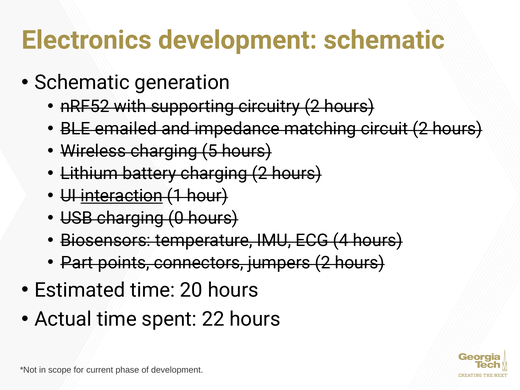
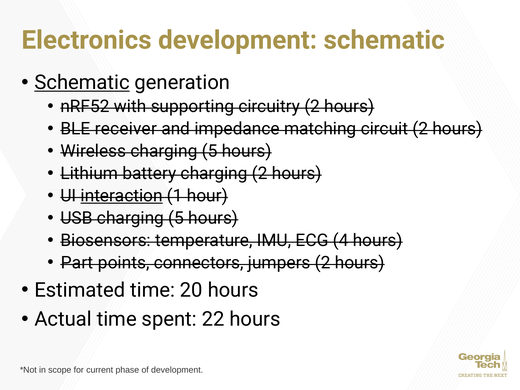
Schematic at (82, 83) underline: none -> present
emailed: emailed -> receiver
USB charging 0: 0 -> 5
